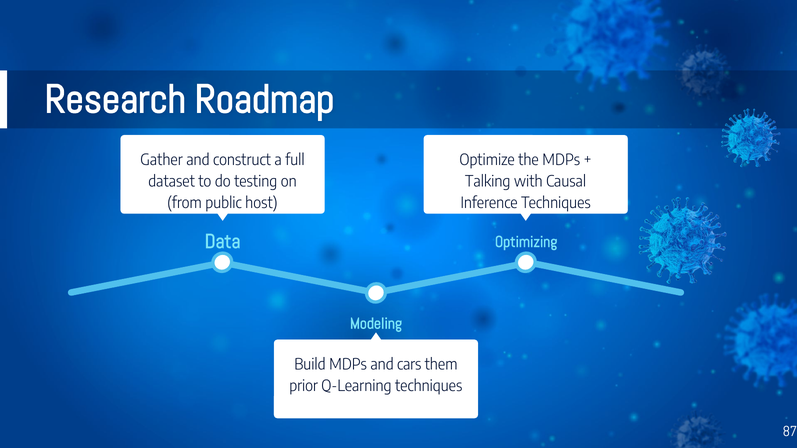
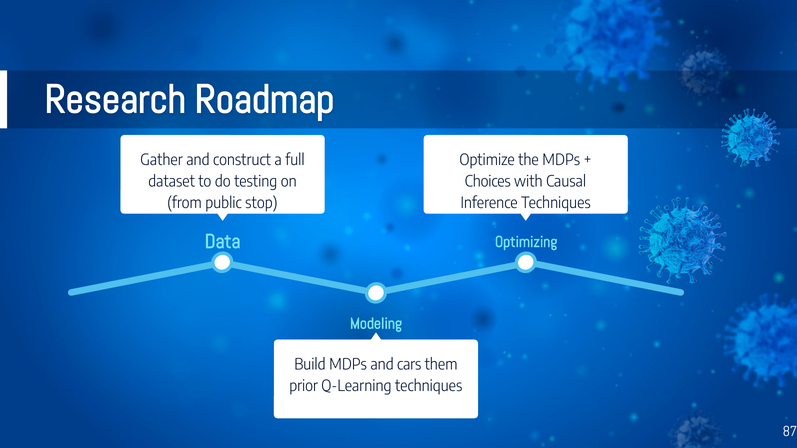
Talking: Talking -> Choices
host: host -> stop
